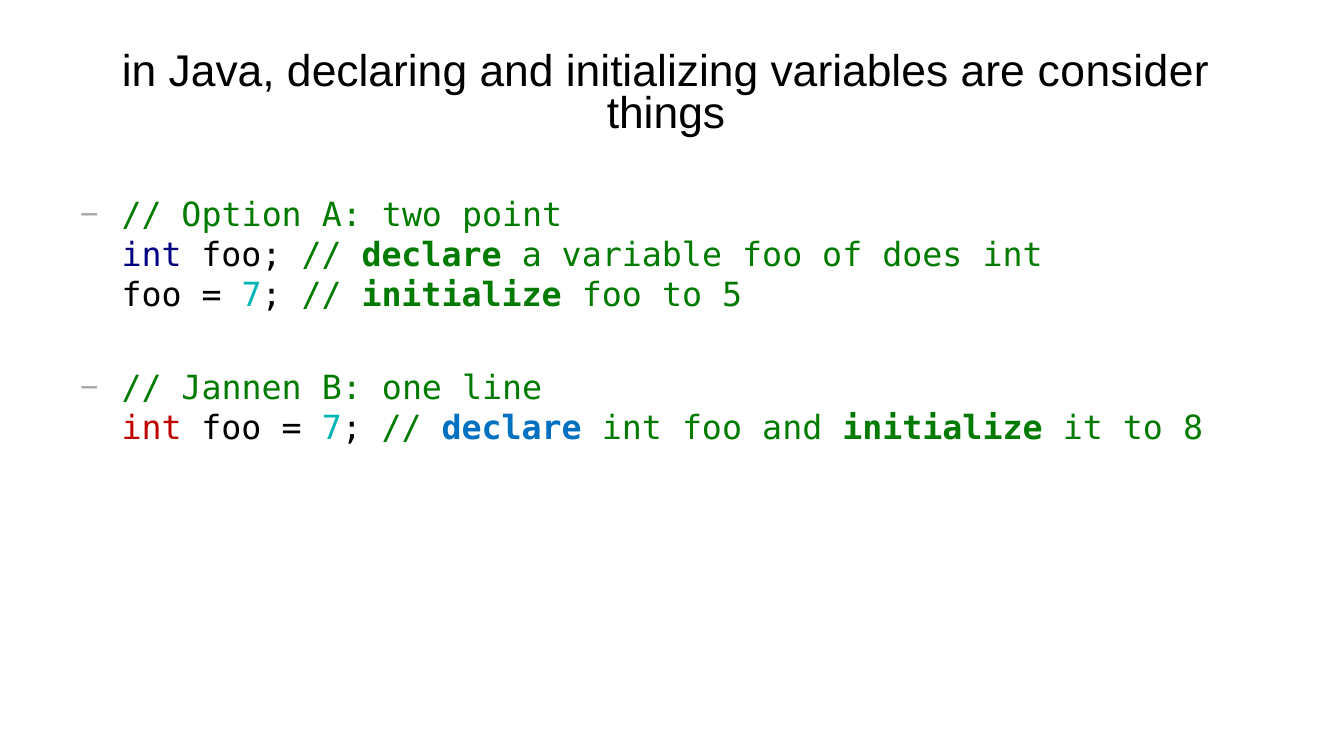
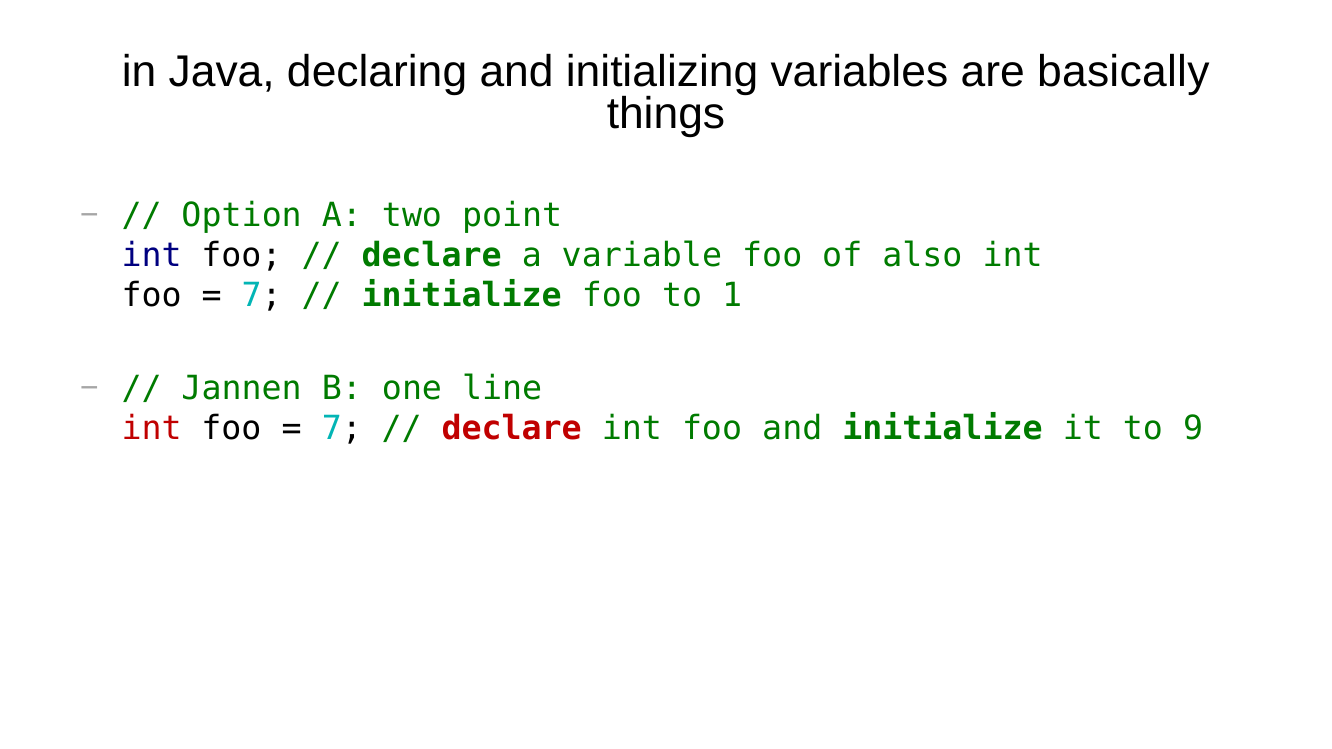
consider: consider -> basically
does: does -> also
5: 5 -> 1
declare at (512, 429) colour: blue -> red
8: 8 -> 9
